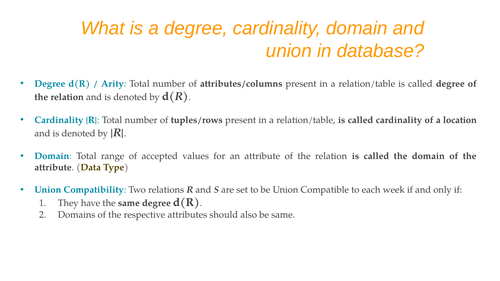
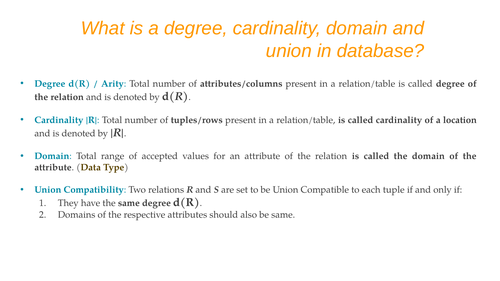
week: week -> tuple
